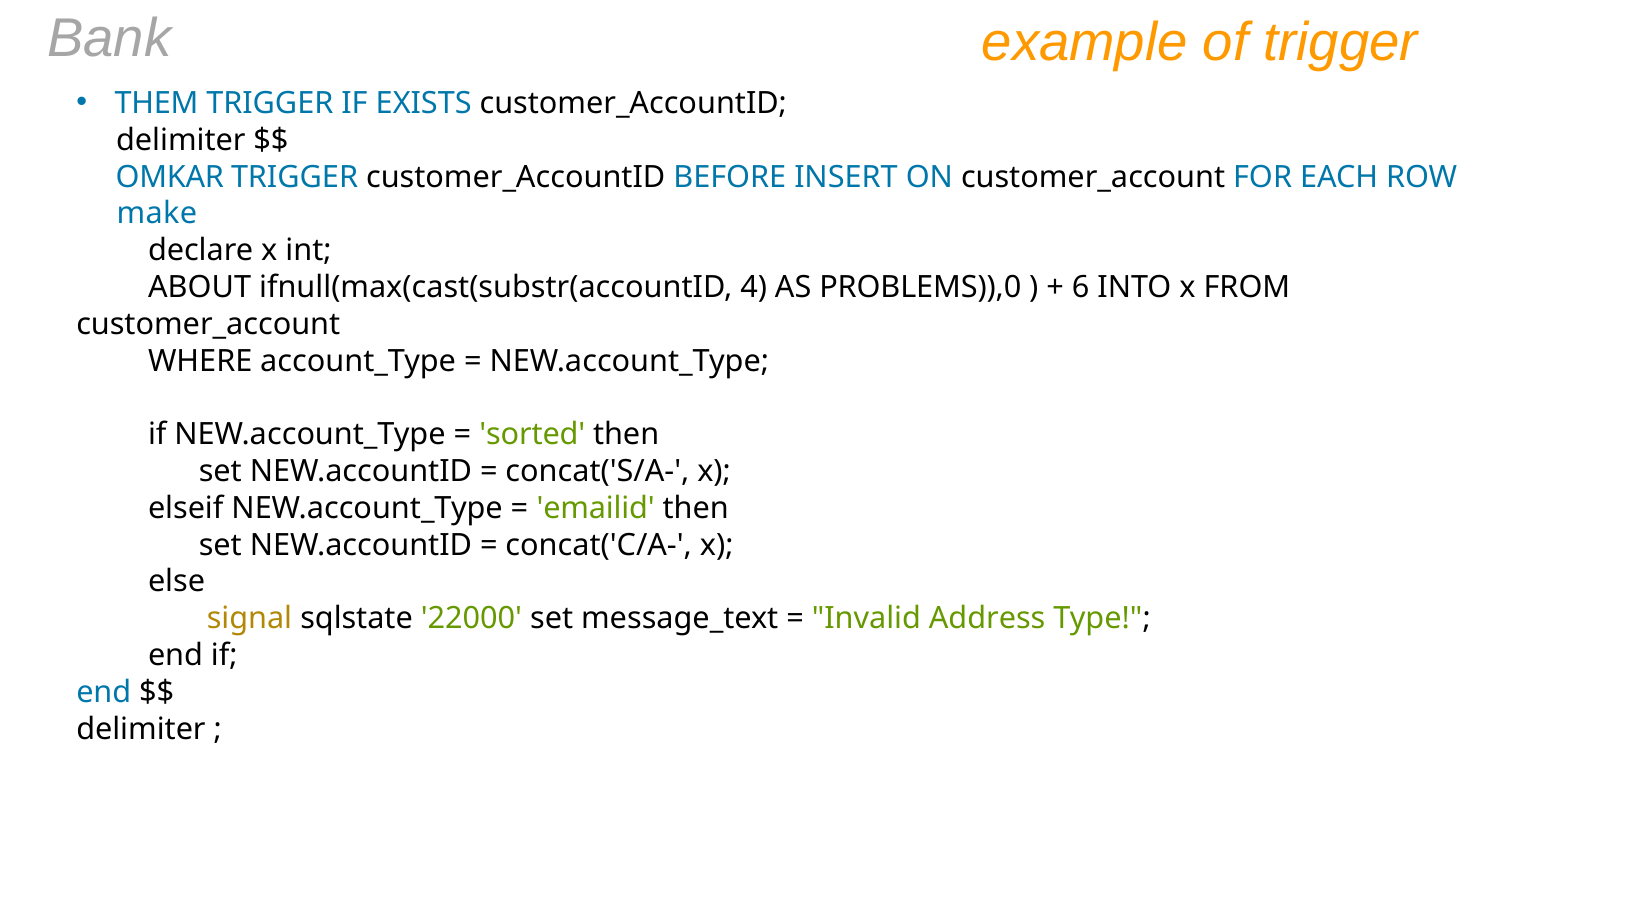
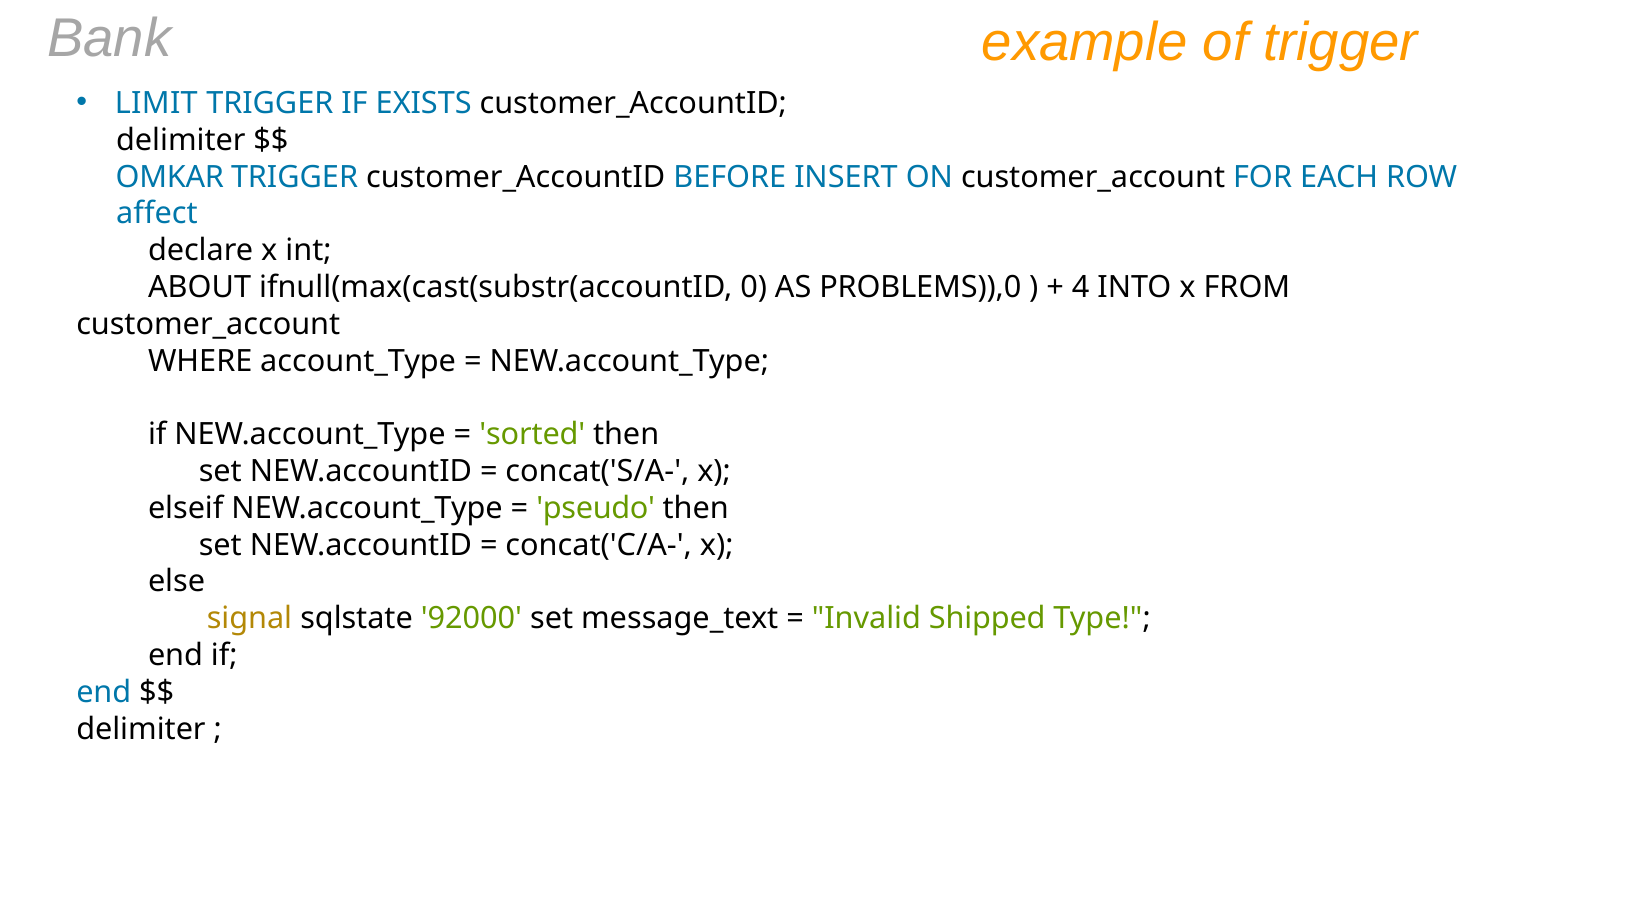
THEM: THEM -> LIMIT
make: make -> affect
4: 4 -> 0
6: 6 -> 4
emailid: emailid -> pseudo
22000: 22000 -> 92000
Address: Address -> Shipped
